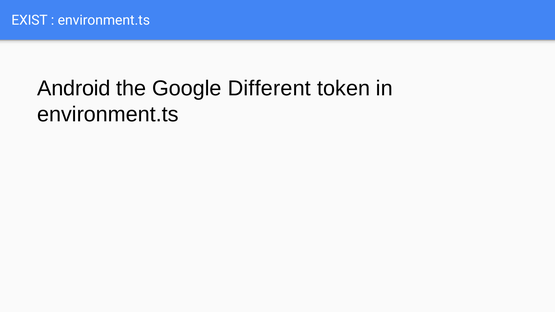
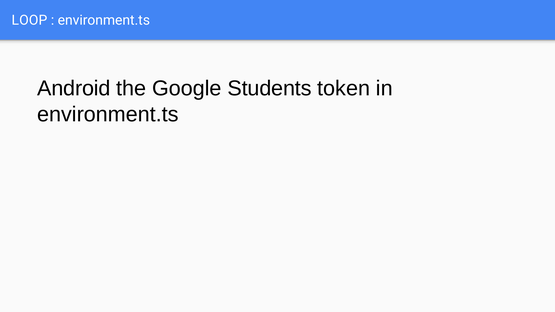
EXIST: EXIST -> LOOP
Different: Different -> Students
